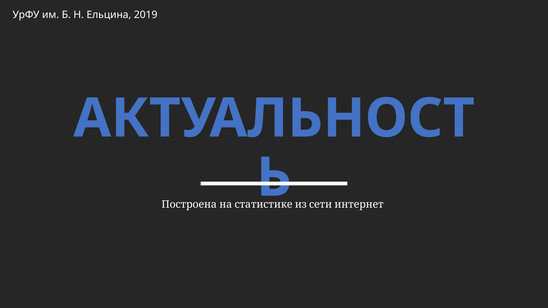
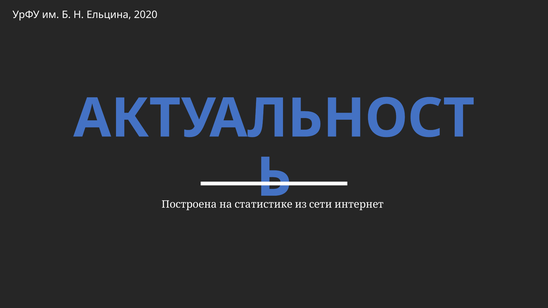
2019: 2019 -> 2020
